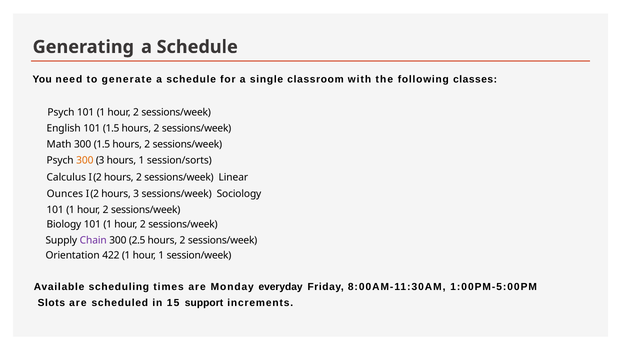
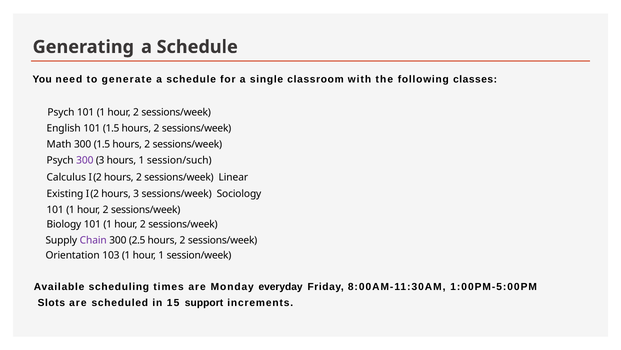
300 at (85, 160) colour: orange -> purple
session/sorts: session/sorts -> session/such
Ounces: Ounces -> Existing
422: 422 -> 103
